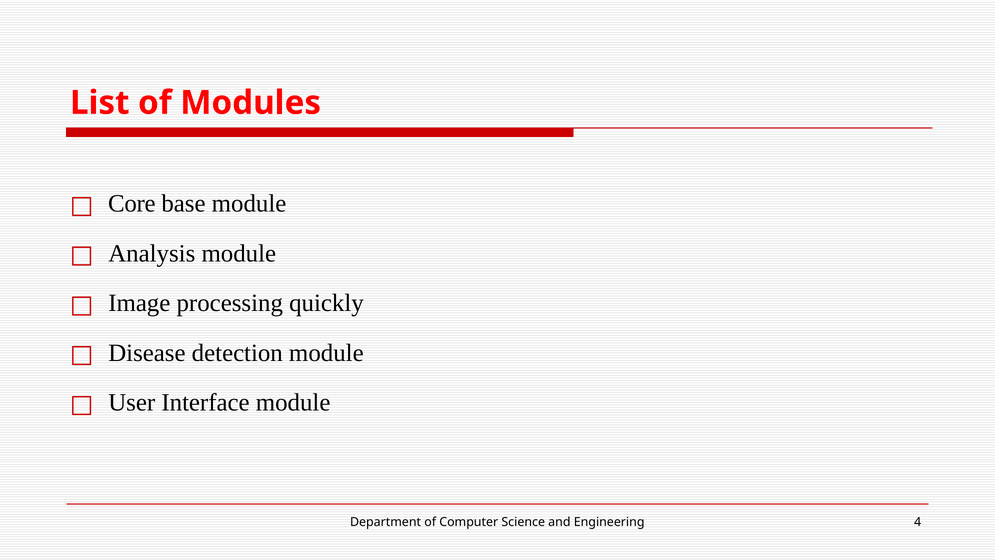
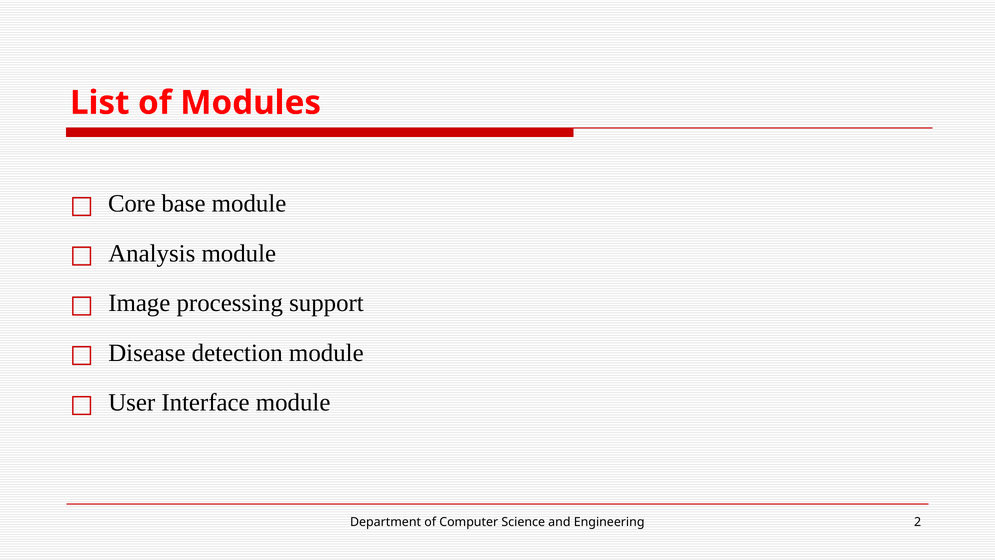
quickly: quickly -> support
4: 4 -> 2
